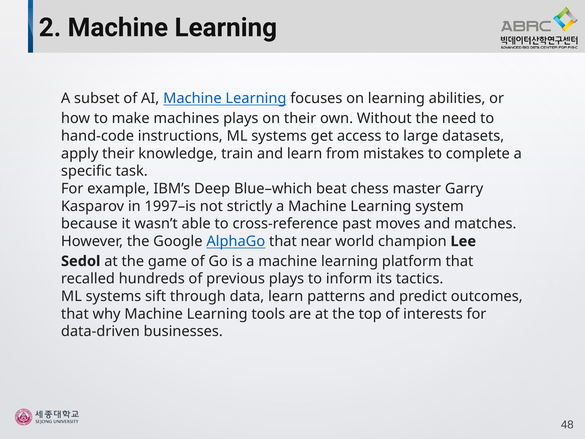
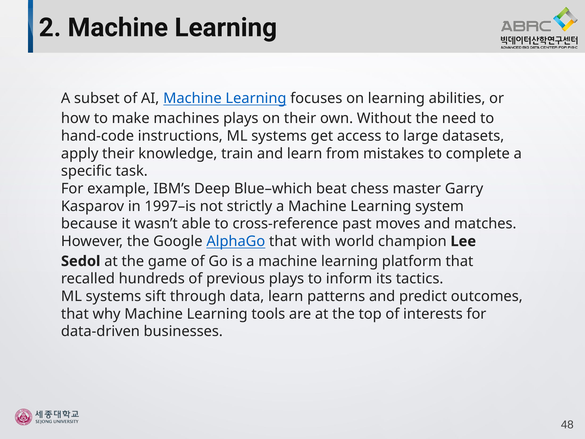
near: near -> with
